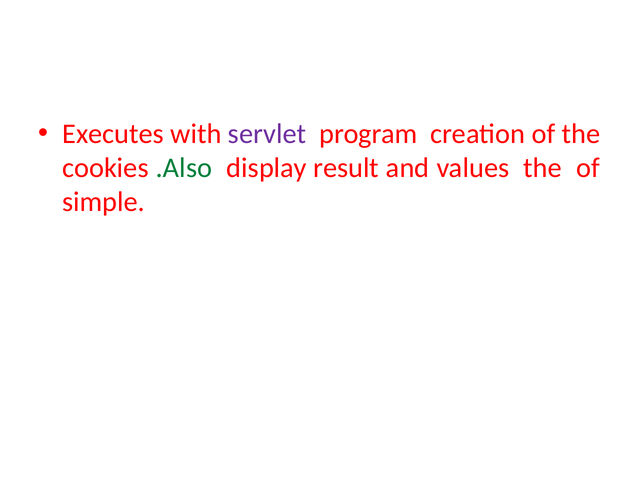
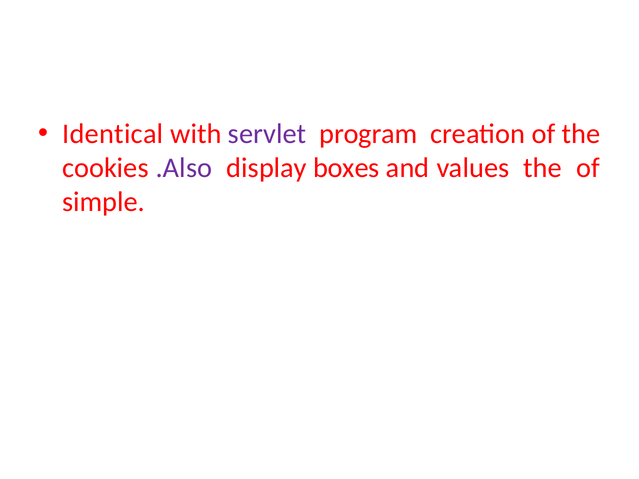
Executes: Executes -> Identical
.Also colour: green -> purple
result: result -> boxes
